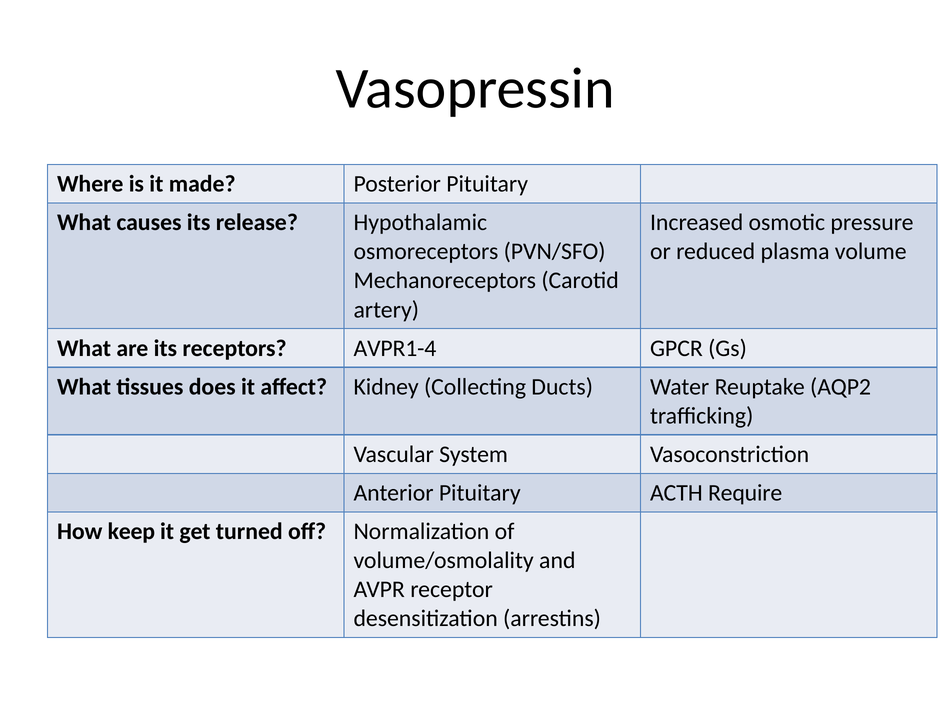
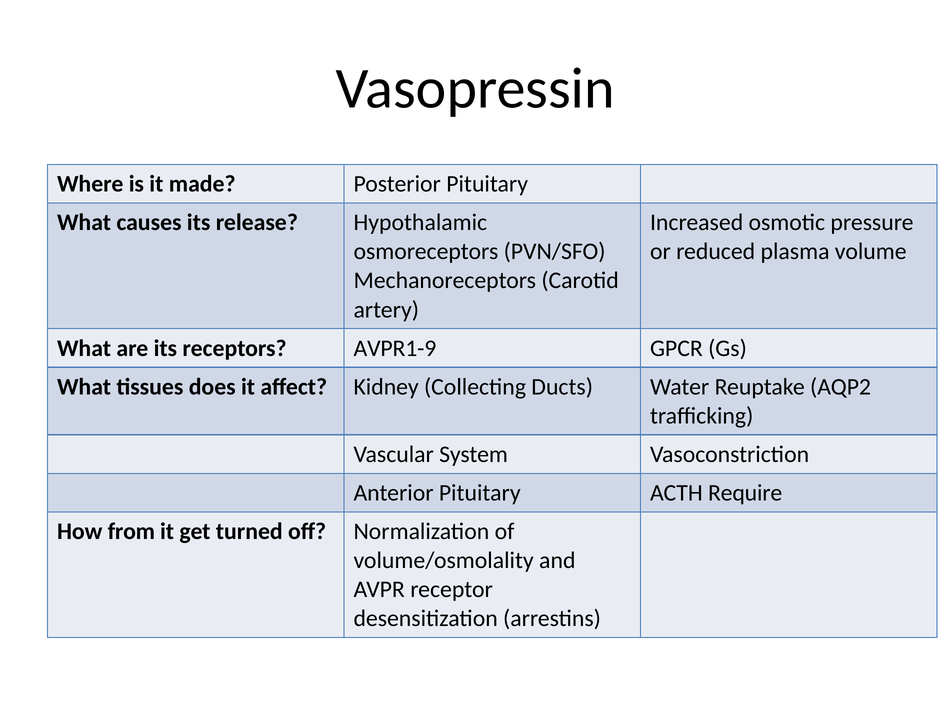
AVPR1-4: AVPR1-4 -> AVPR1-9
keep: keep -> from
